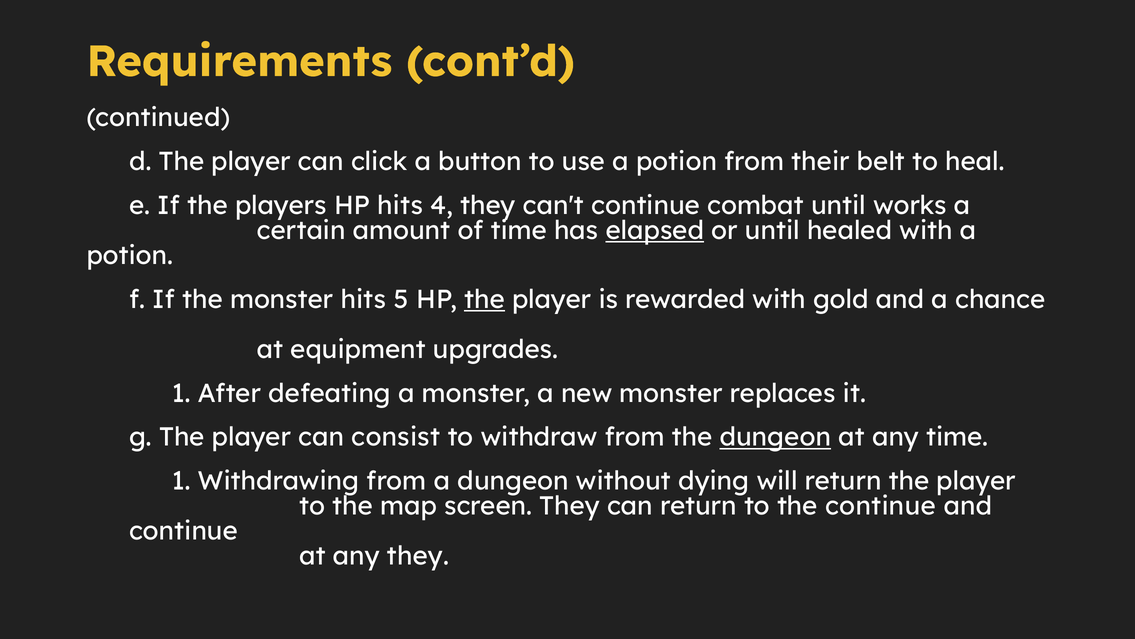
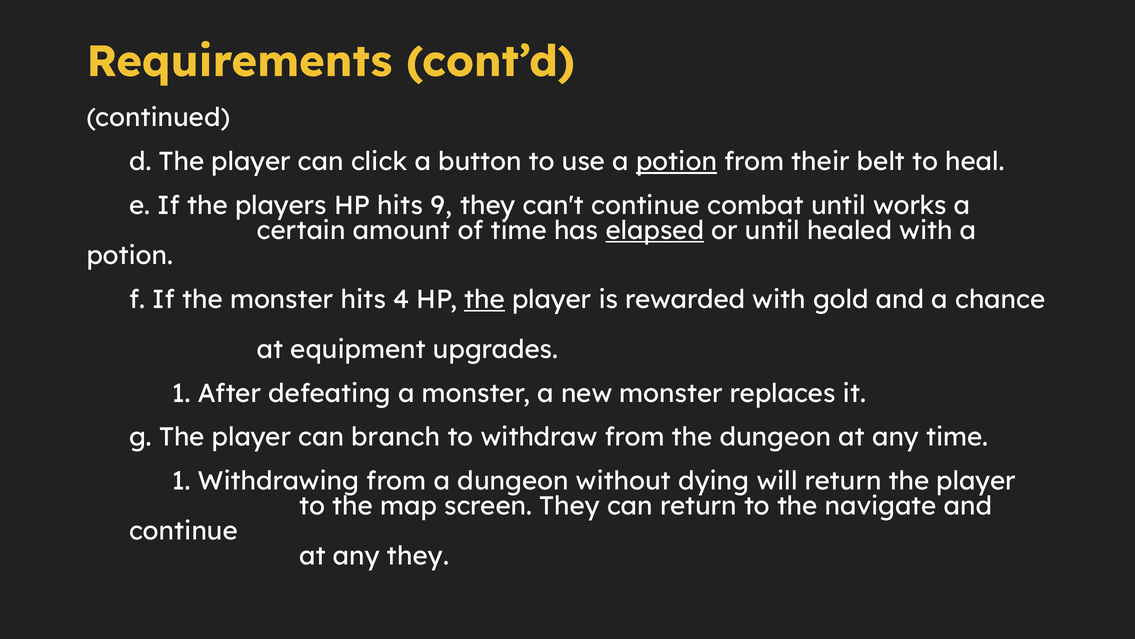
potion at (677, 162) underline: none -> present
4: 4 -> 9
5: 5 -> 4
consist: consist -> branch
dungeon at (775, 437) underline: present -> none
the continue: continue -> navigate
